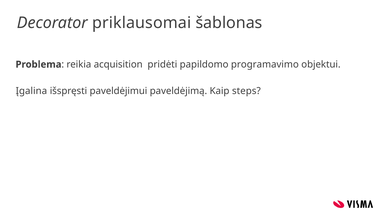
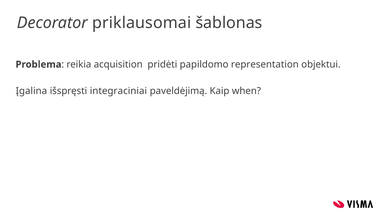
programavimo: programavimo -> representation
paveldėjimui: paveldėjimui -> integraciniai
steps: steps -> when
